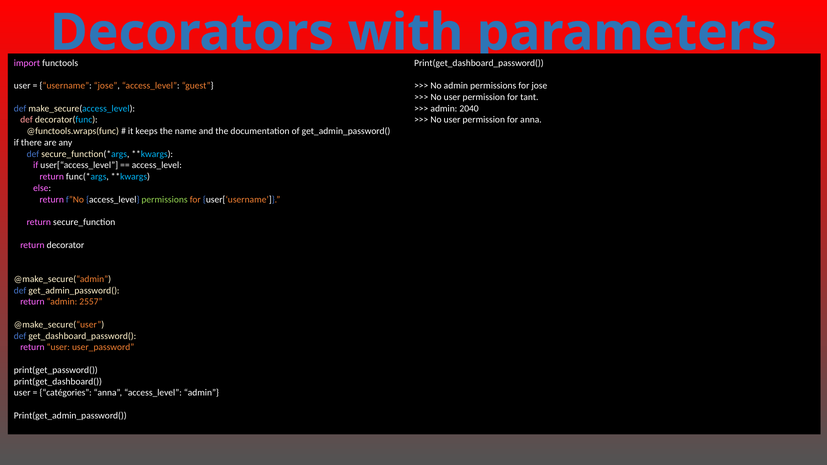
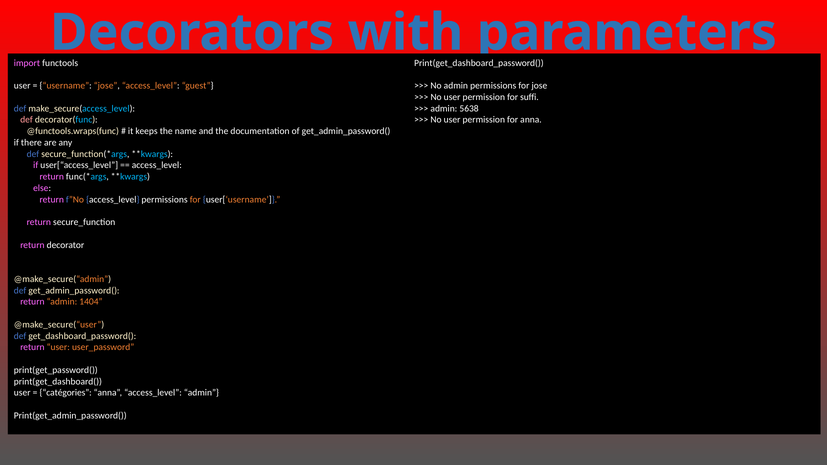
tant: tant -> suffi
2040: 2040 -> 5638
permissions at (165, 200) colour: light green -> white
2557: 2557 -> 1404
